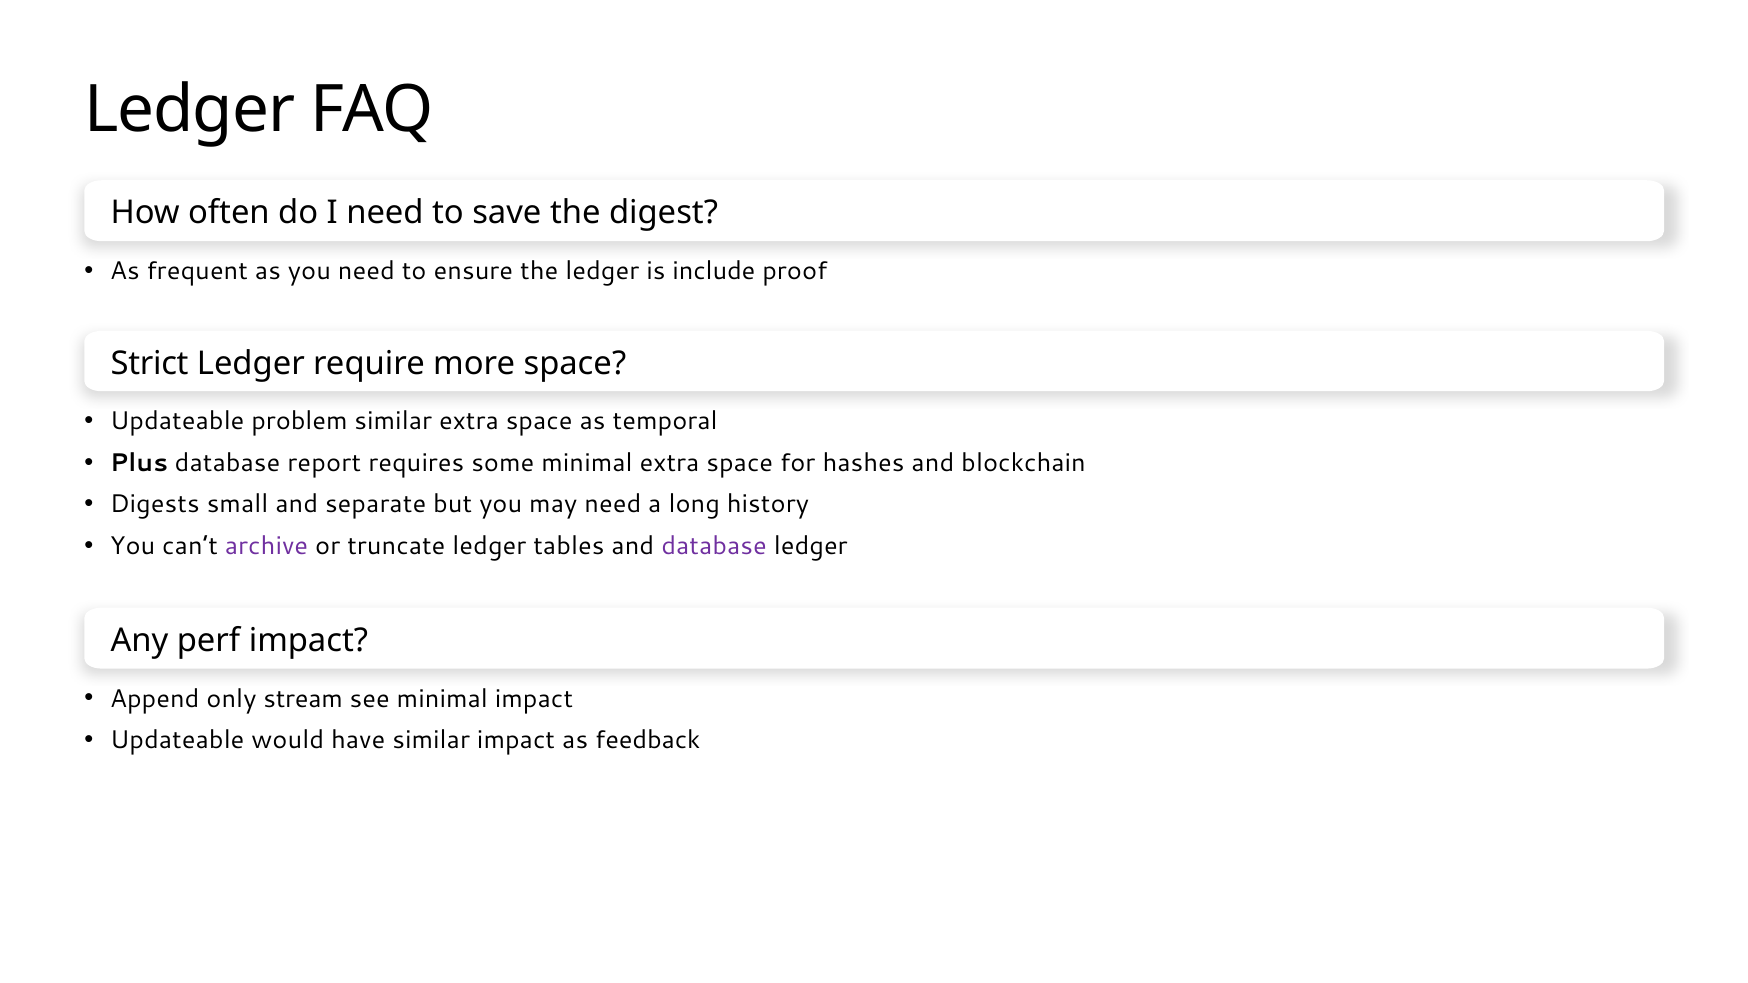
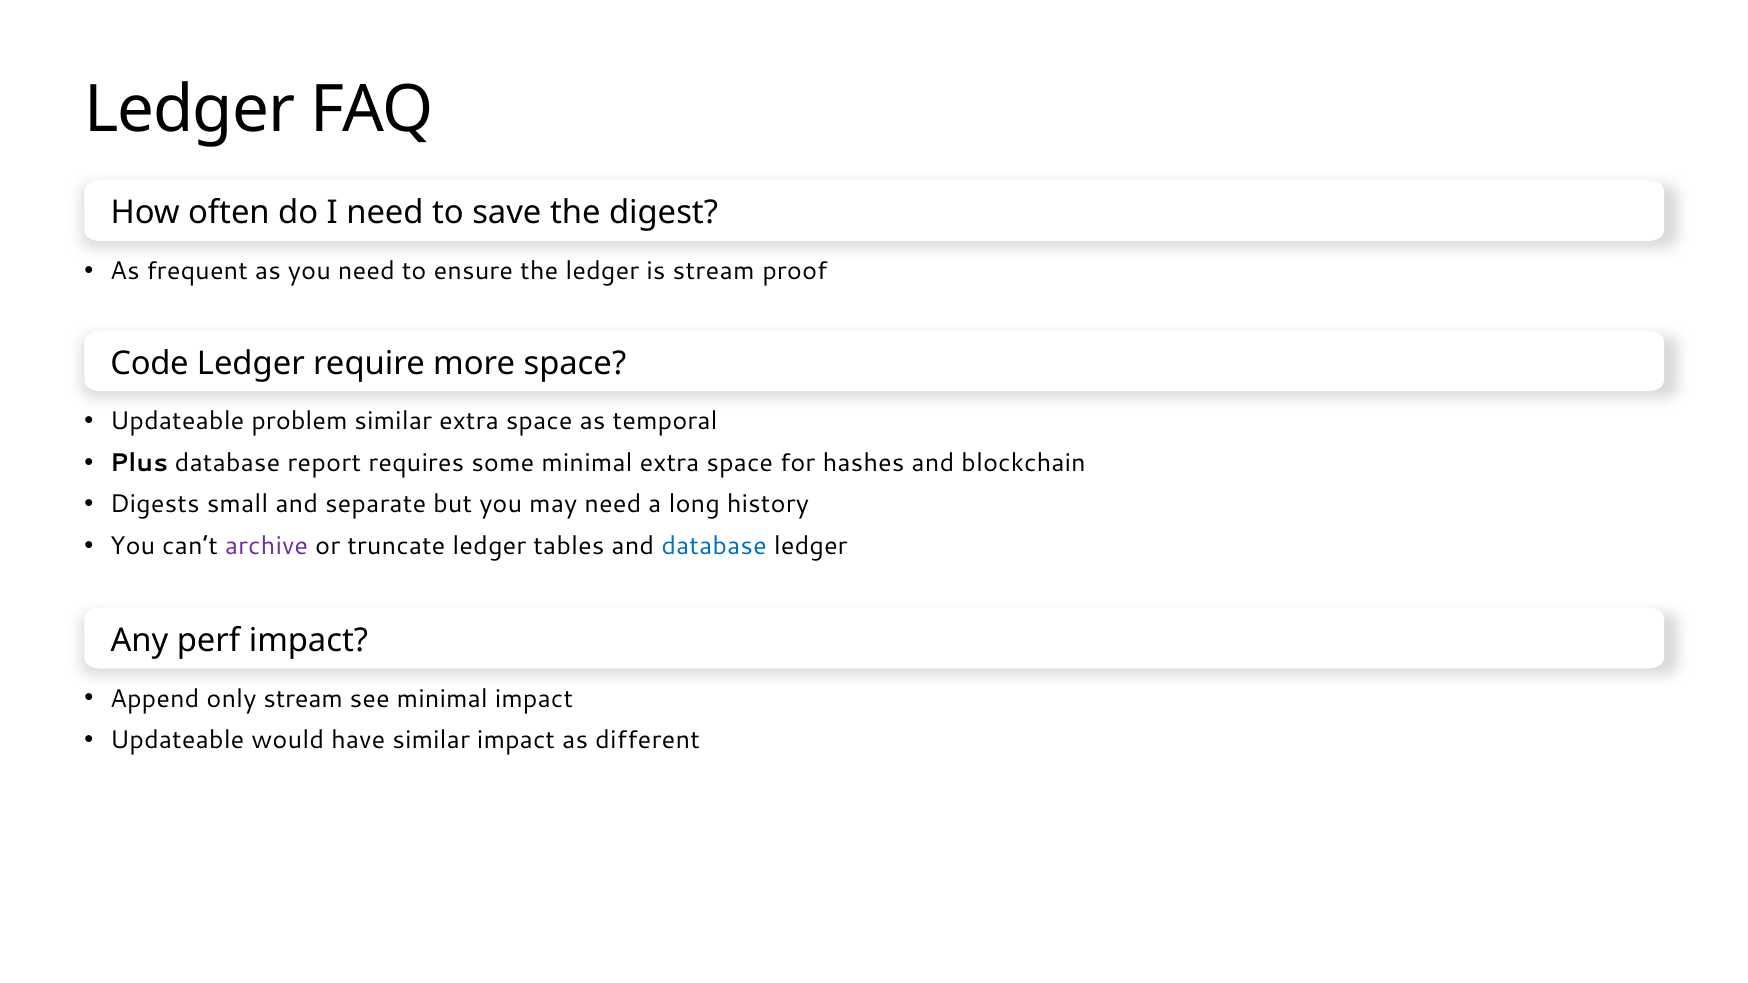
is include: include -> stream
Strict: Strict -> Code
database at (714, 546) colour: purple -> blue
feedback: feedback -> different
